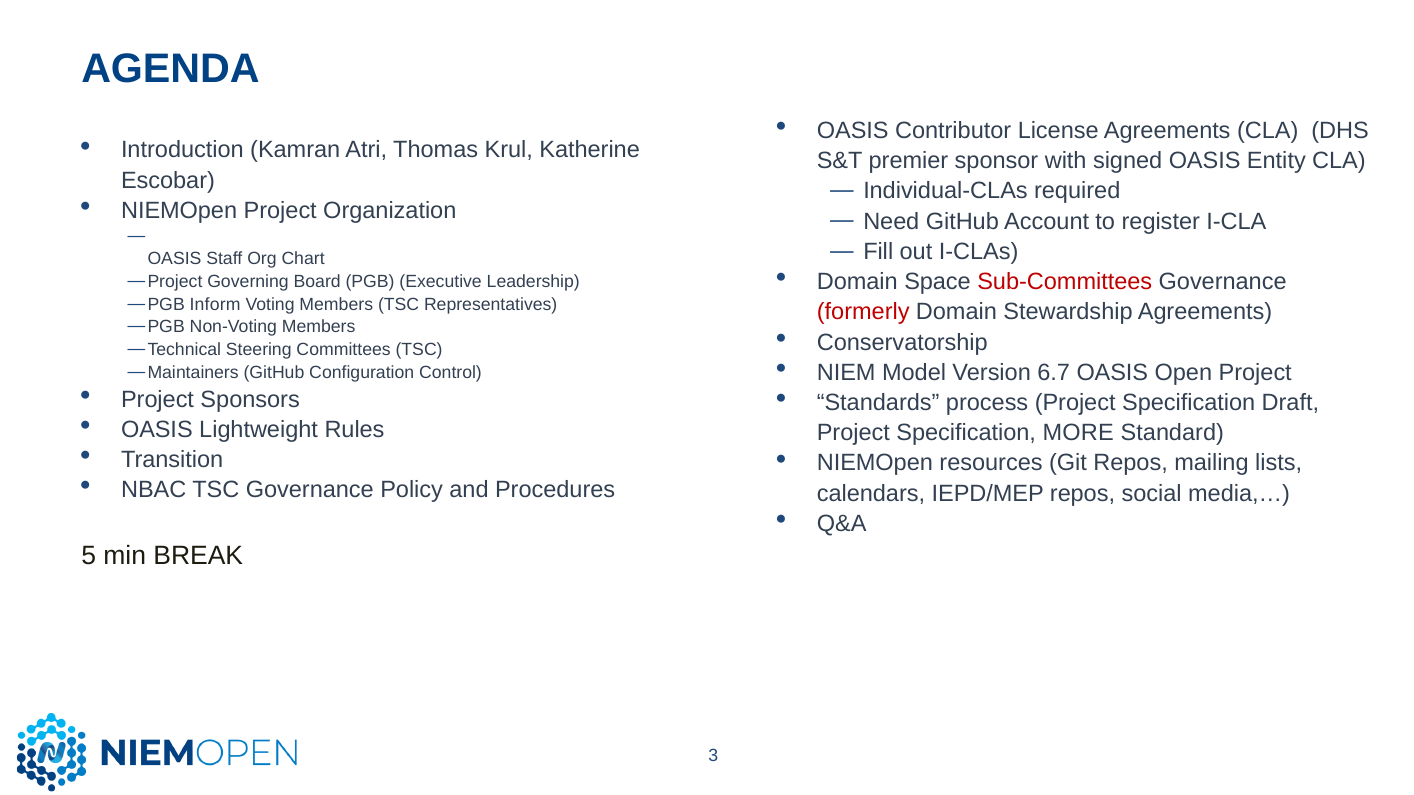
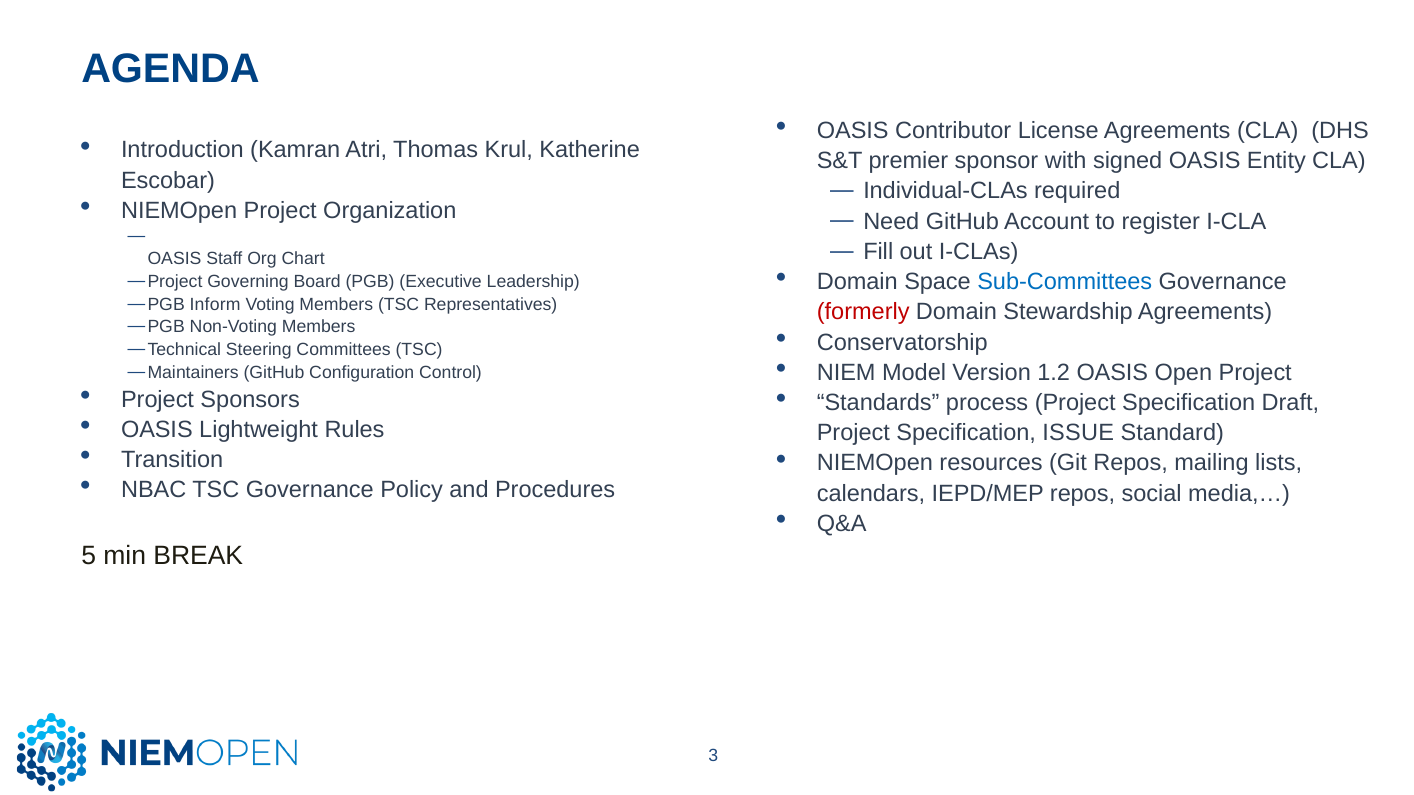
Sub-Committees colour: red -> blue
6.7: 6.7 -> 1.2
MORE: MORE -> ISSUE
